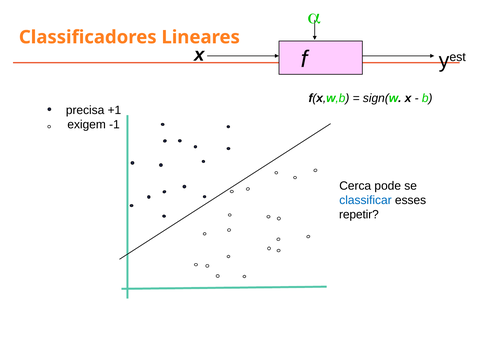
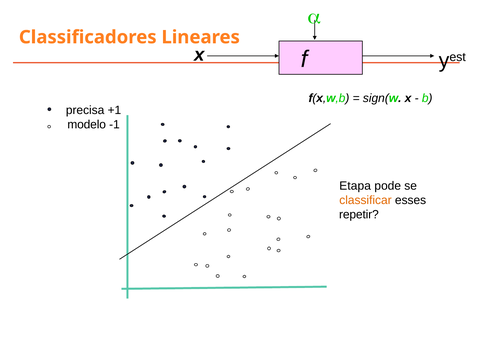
exigem: exigem -> modelo
Cerca: Cerca -> Etapa
classificar colour: blue -> orange
